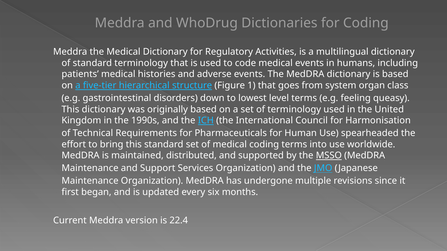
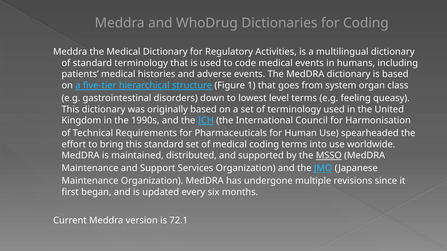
22.4: 22.4 -> 72.1
